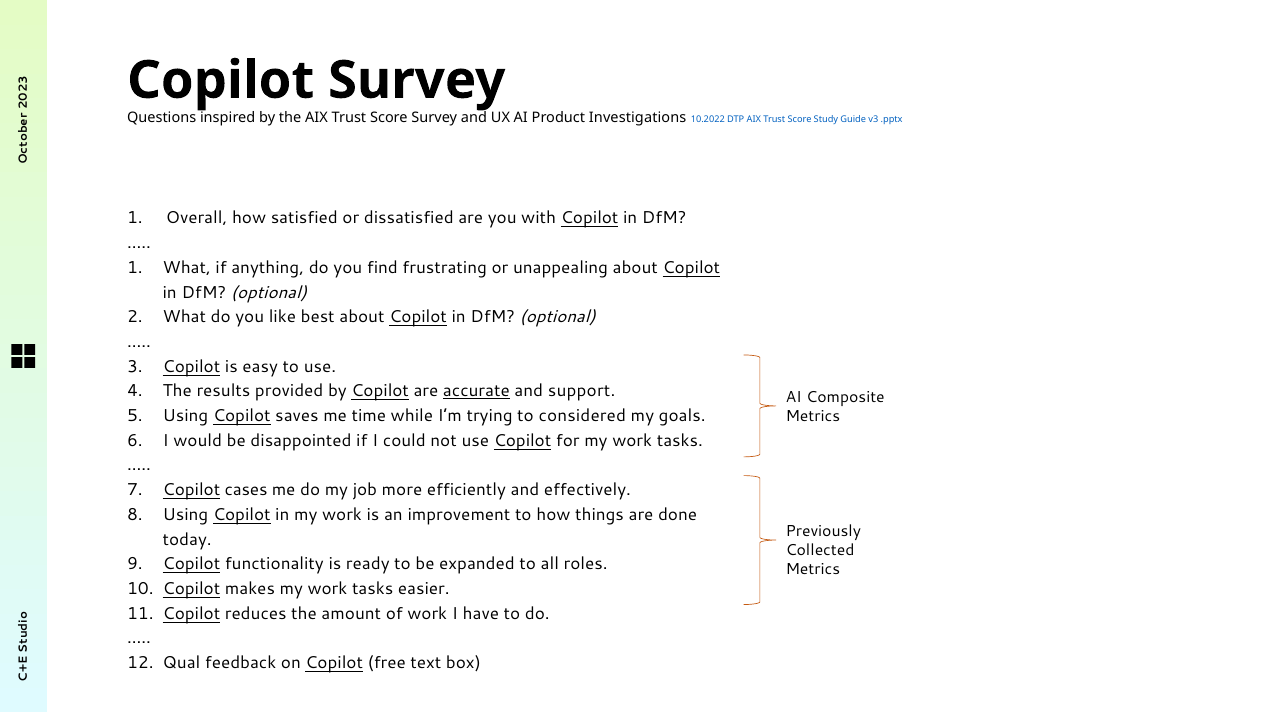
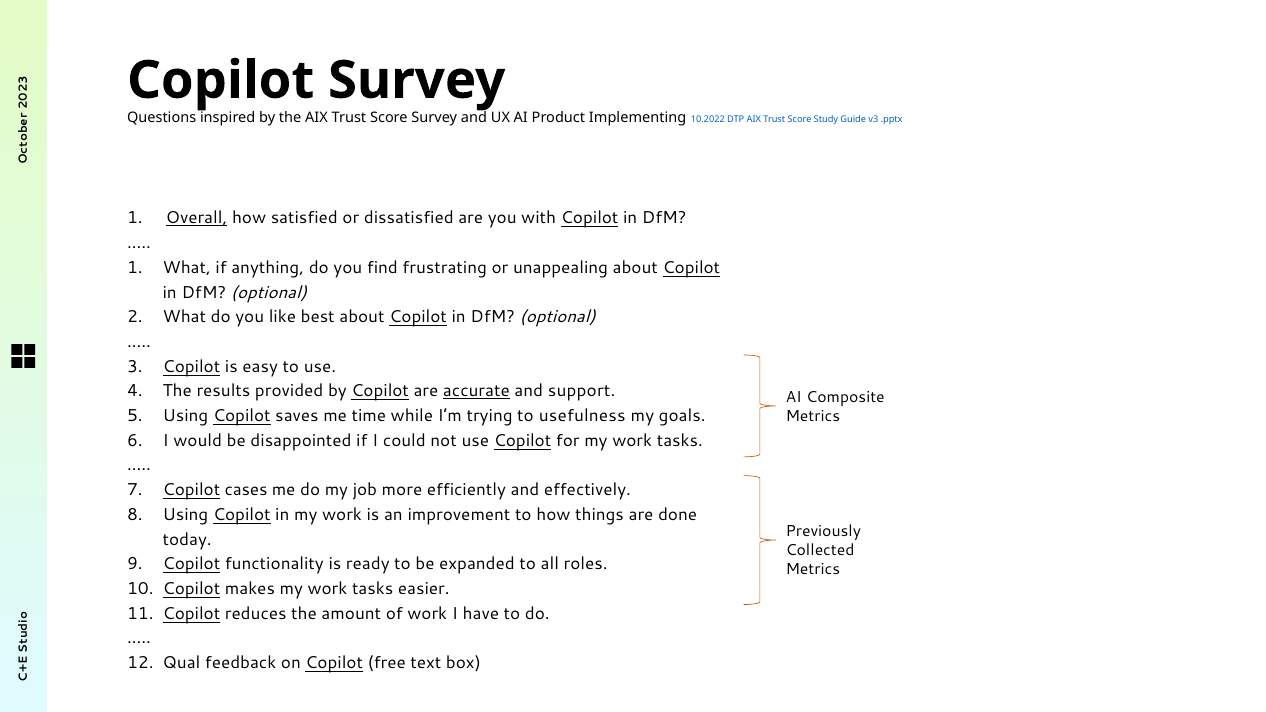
Investigations: Investigations -> Implementing
Overall underline: none -> present
considered: considered -> usefulness
